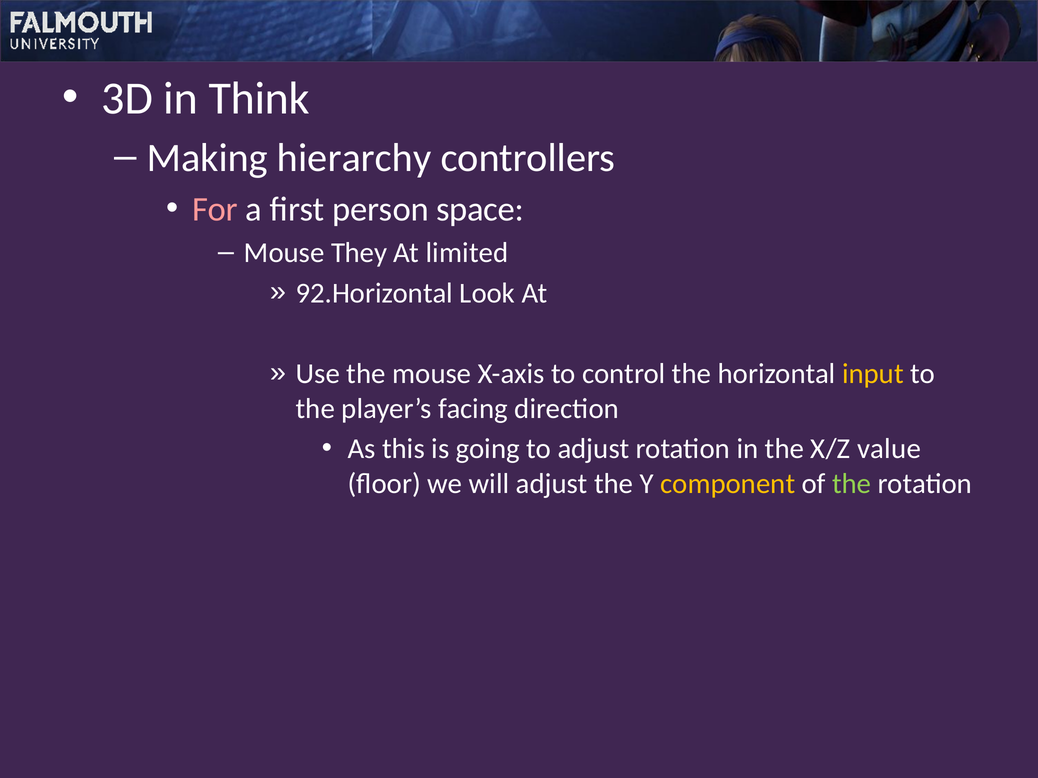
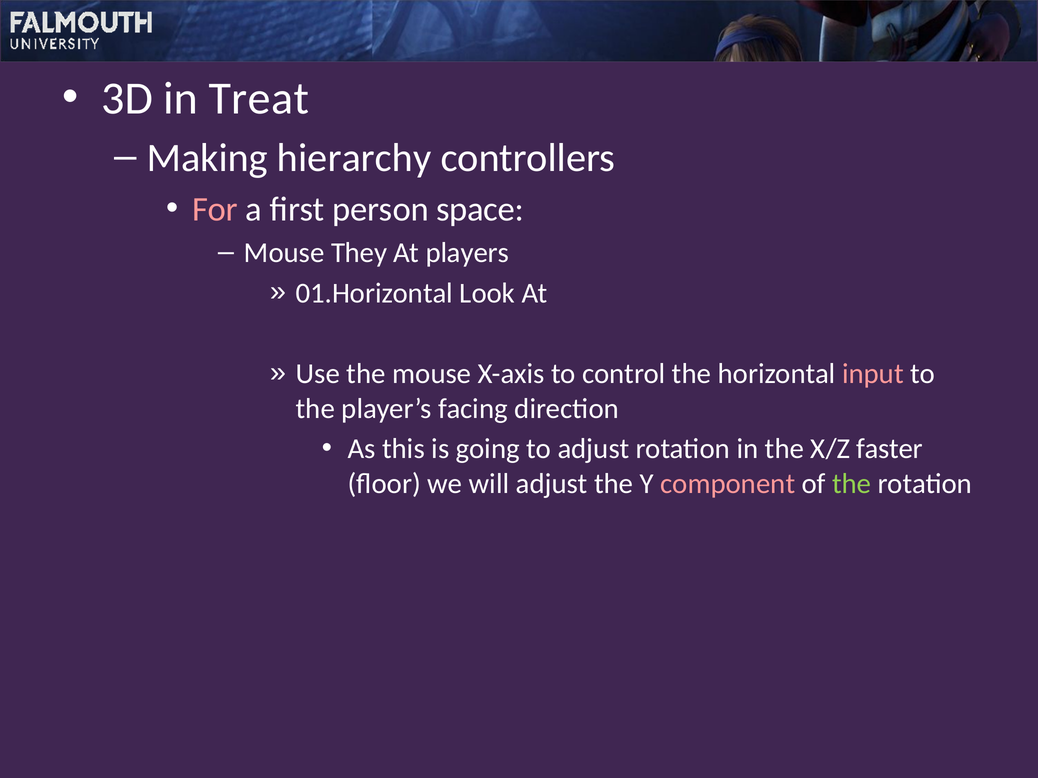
Think: Think -> Treat
limited: limited -> players
92.Horizontal: 92.Horizontal -> 01.Horizontal
input colour: yellow -> pink
value: value -> faster
component colour: yellow -> pink
